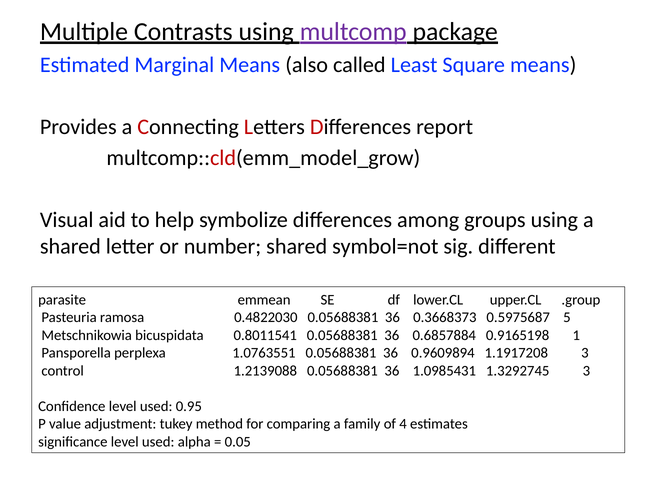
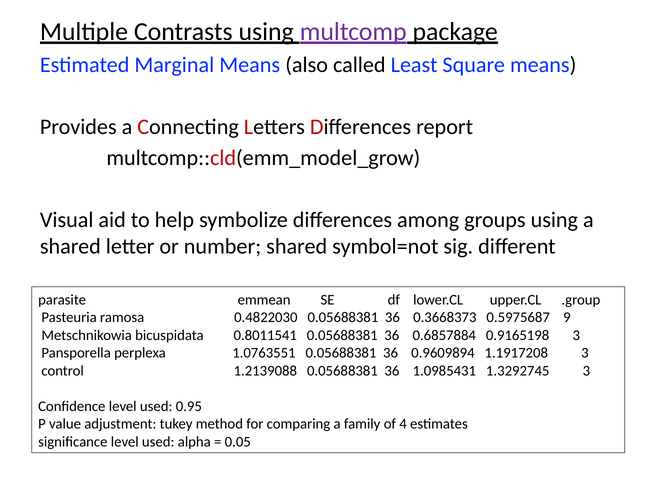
5: 5 -> 9
0.9165198 1: 1 -> 3
